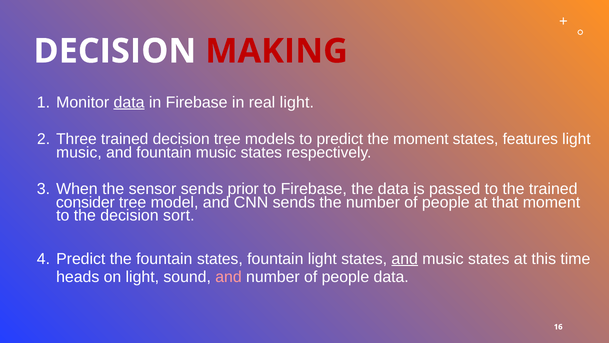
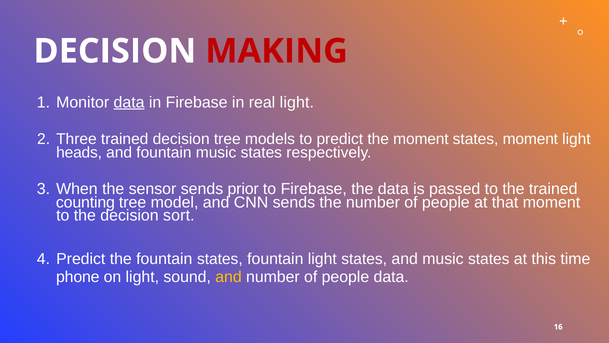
states features: features -> moment
music at (79, 152): music -> heads
consider: consider -> counting
and at (405, 258) underline: present -> none
heads: heads -> phone
and at (229, 277) colour: pink -> yellow
